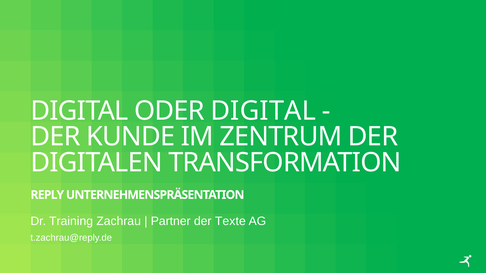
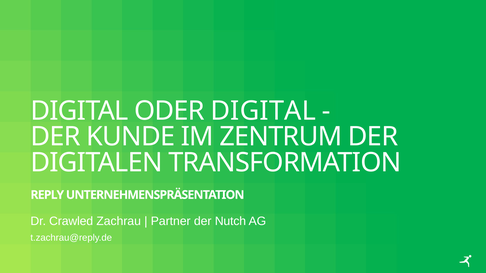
Training: Training -> Crawled
Texte: Texte -> Nutch
